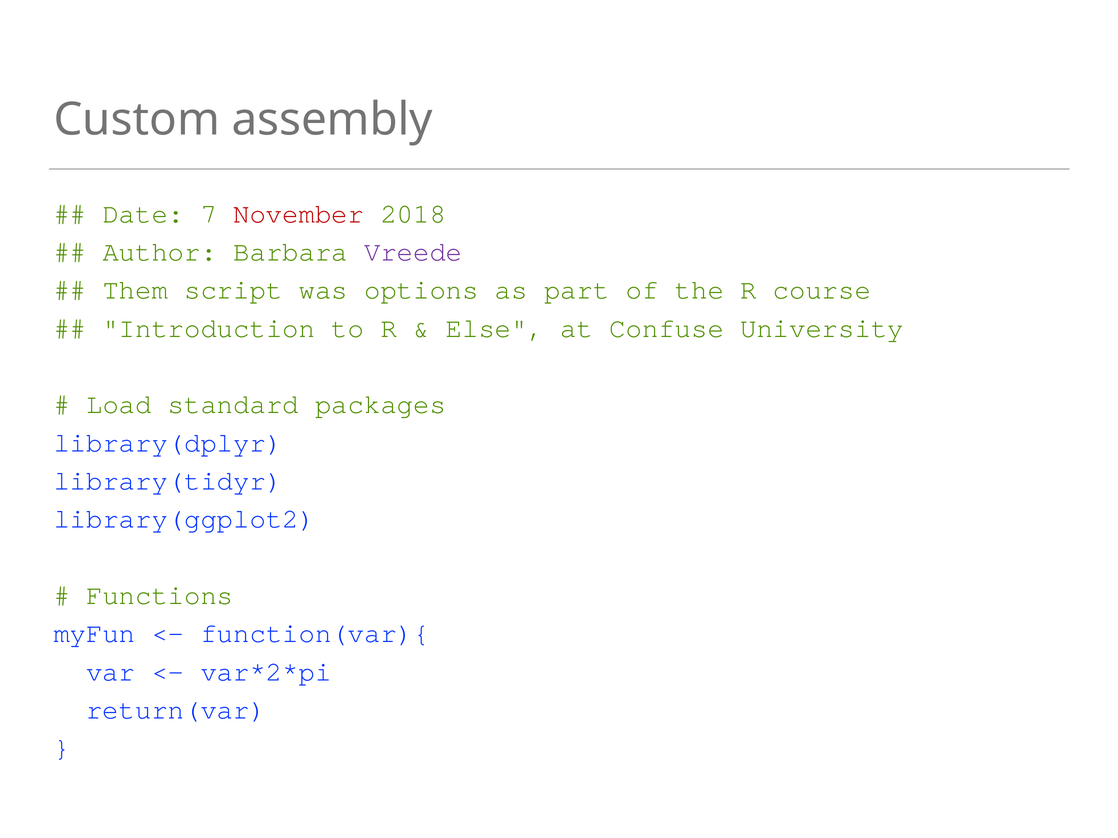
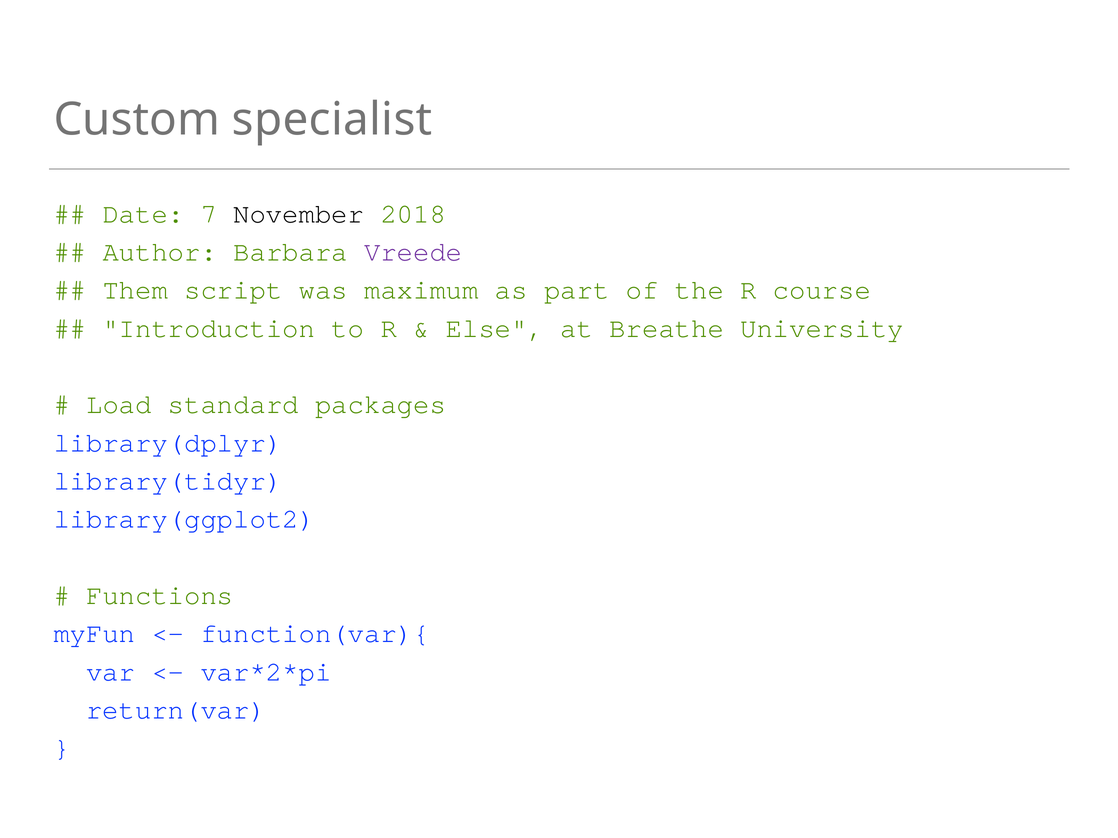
assembly: assembly -> specialist
November colour: red -> black
options: options -> maximum
Confuse: Confuse -> Breathe
